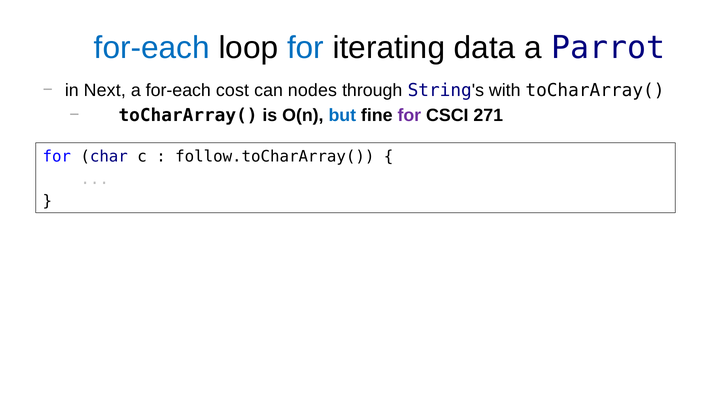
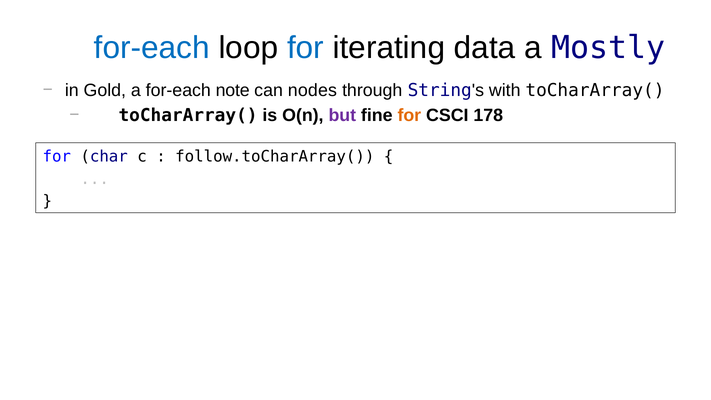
Parrot: Parrot -> Mostly
Next: Next -> Gold
cost: cost -> note
but colour: blue -> purple
for at (409, 115) colour: purple -> orange
271: 271 -> 178
